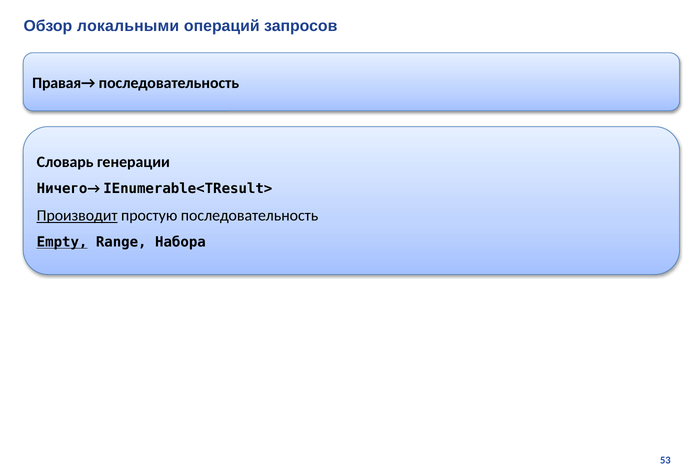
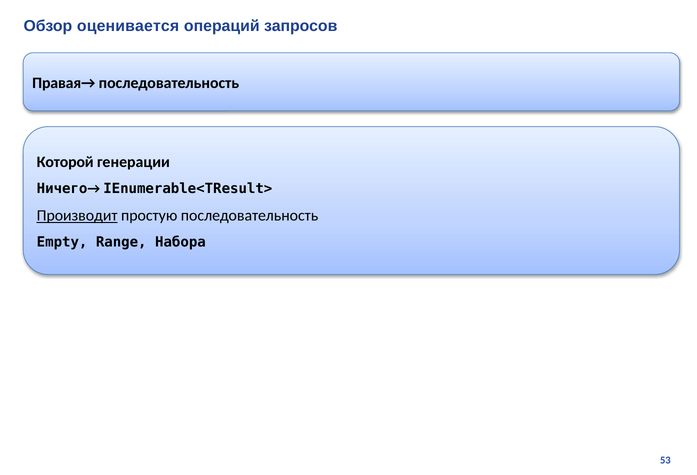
локальными: локальными -> оценивается
Словарь: Словарь -> Которой
Empty underline: present -> none
